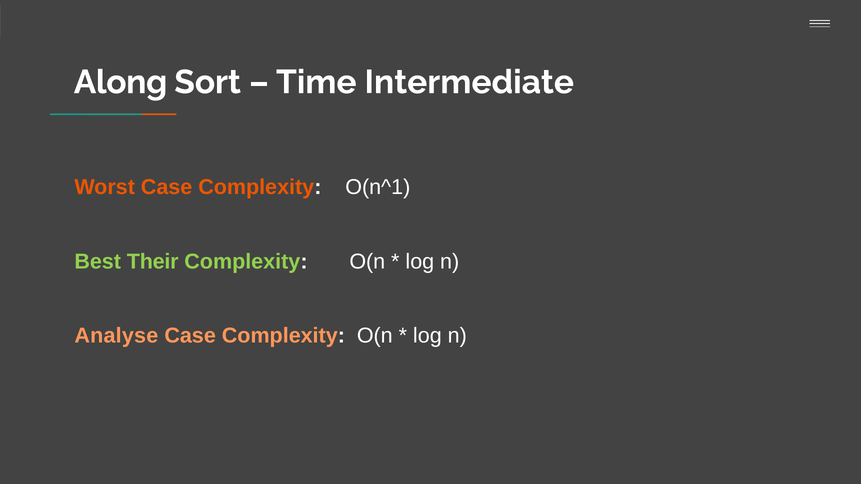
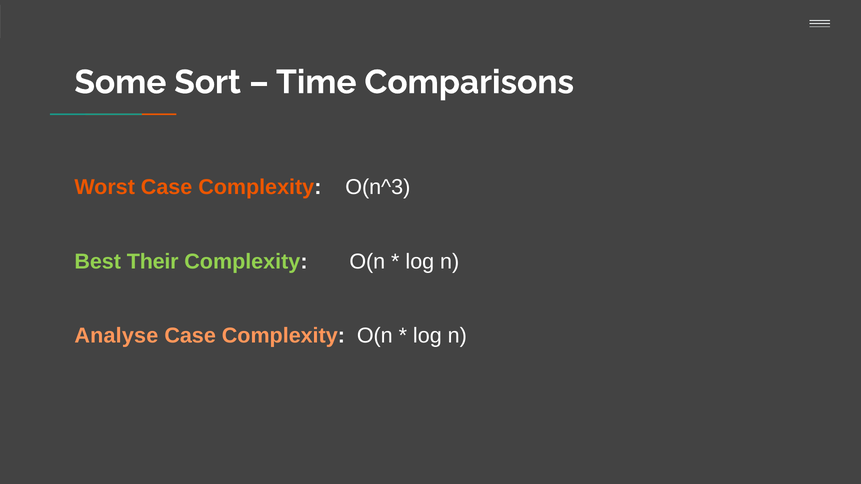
Along: Along -> Some
Intermediate: Intermediate -> Comparisons
O(n^1: O(n^1 -> O(n^3
